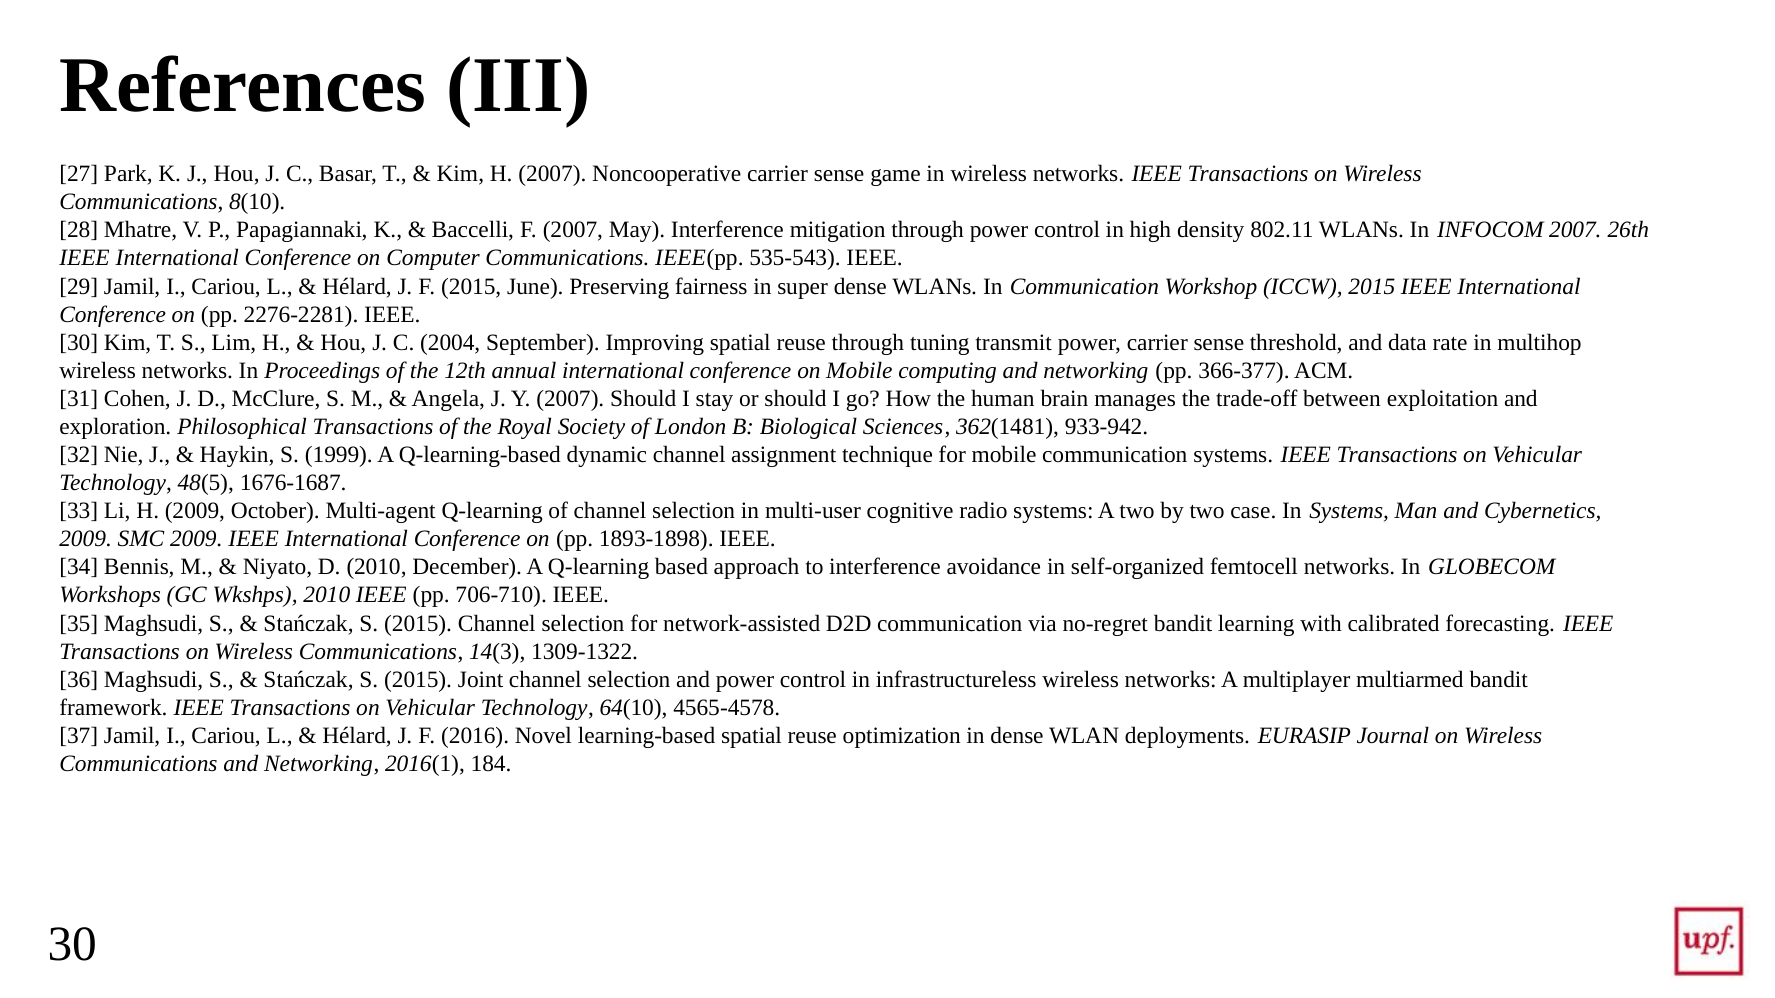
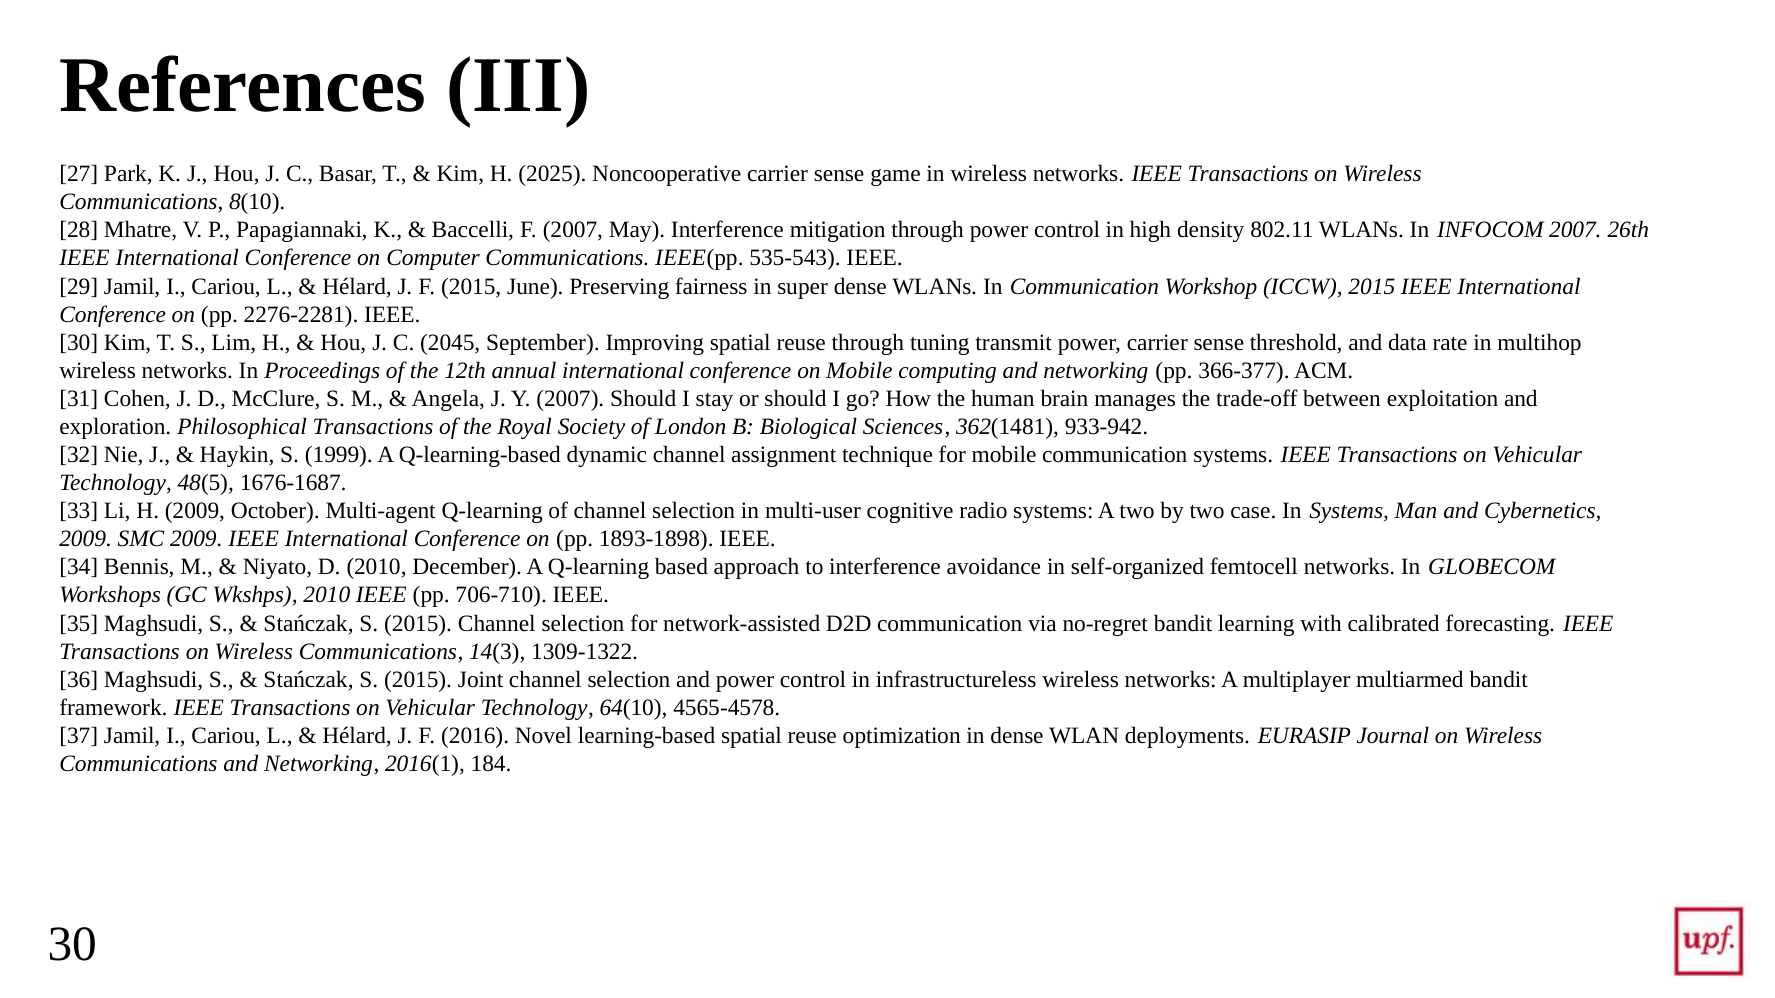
H 2007: 2007 -> 2025
2004: 2004 -> 2045
